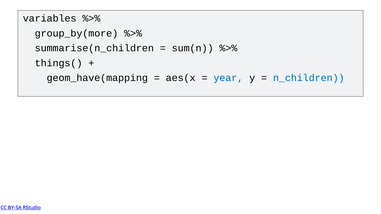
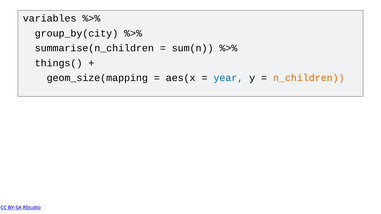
group_by(more: group_by(more -> group_by(city
geom_have(mapping: geom_have(mapping -> geom_size(mapping
n_children colour: blue -> orange
